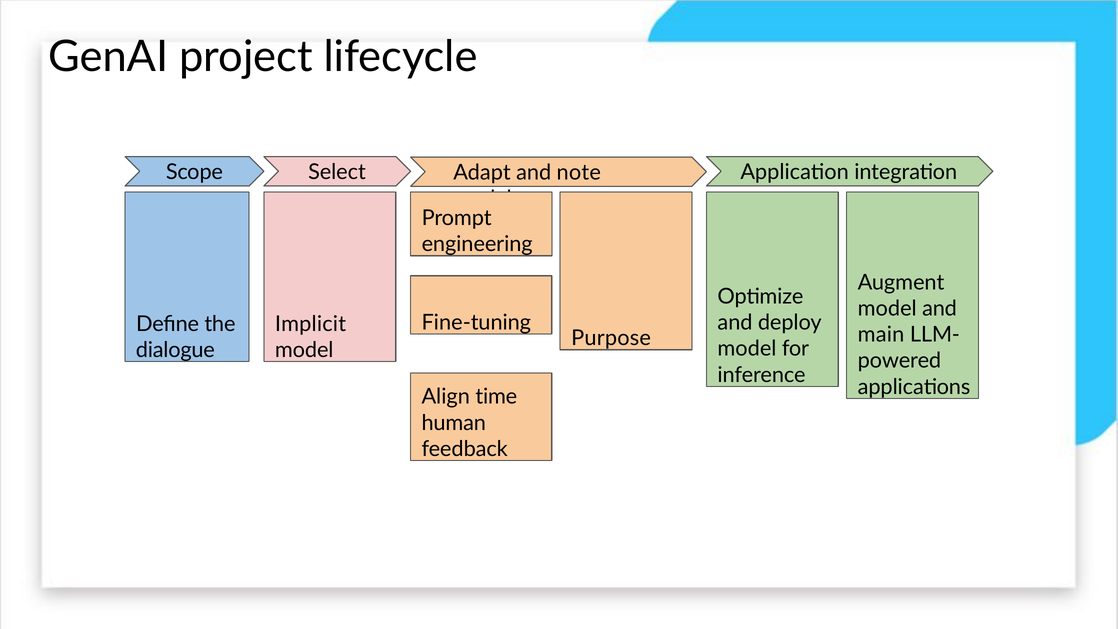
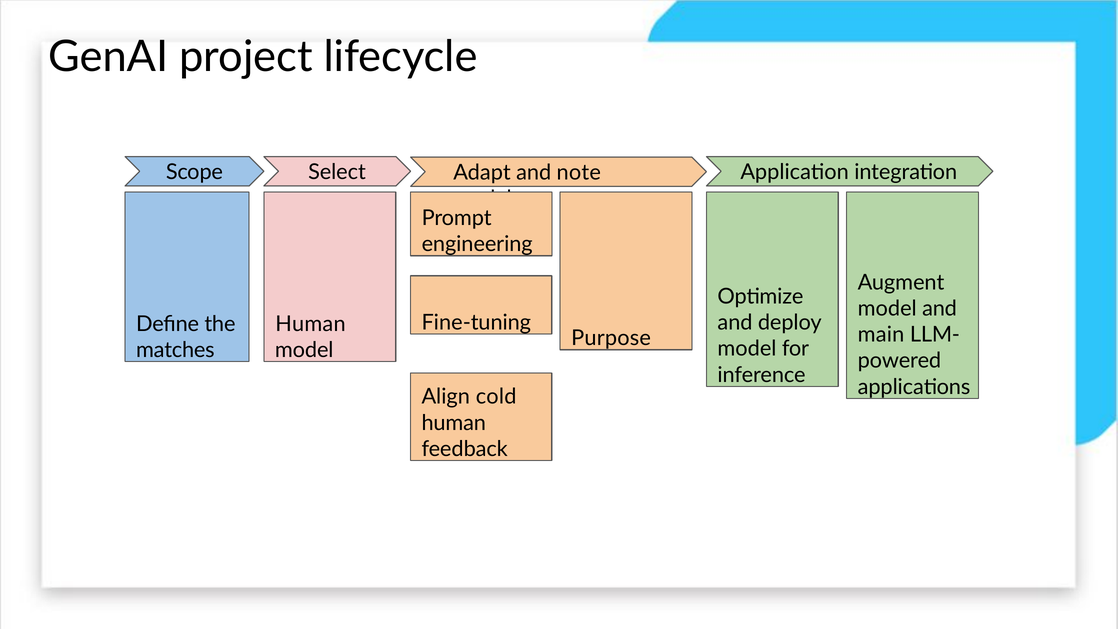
Implicit at (310, 324): Implicit -> Human
dialogue: dialogue -> matches
time: time -> cold
